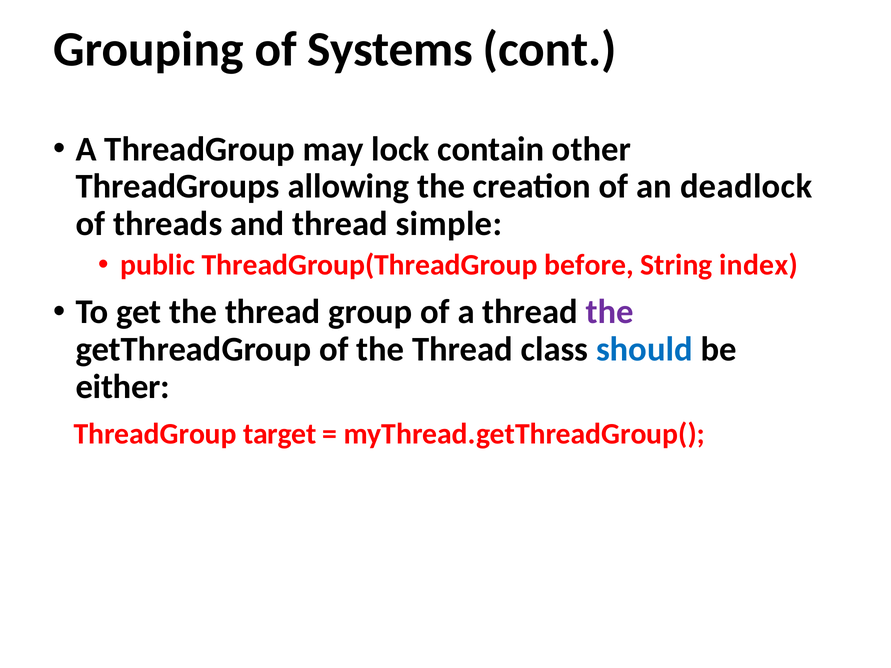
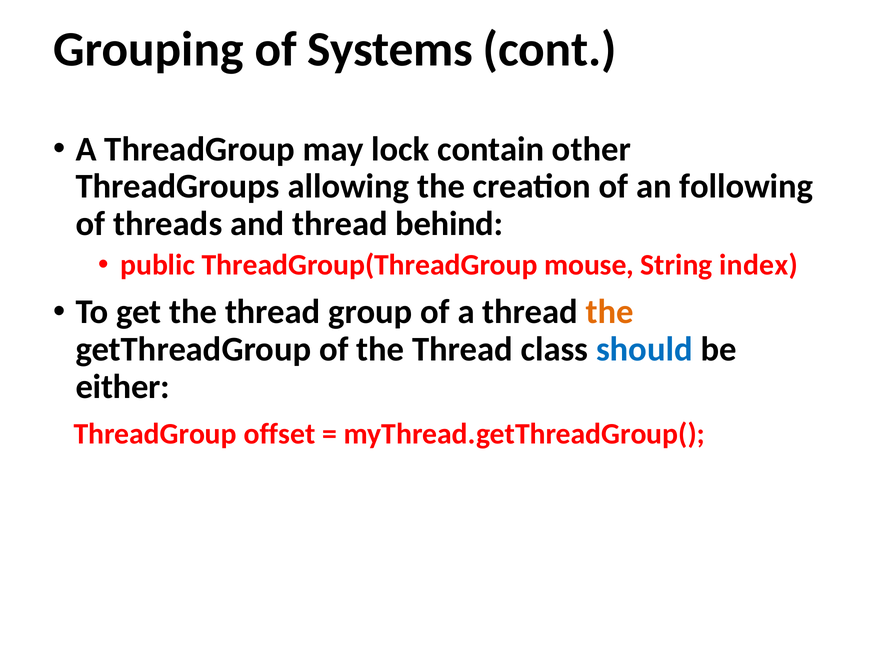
deadlock: deadlock -> following
simple: simple -> behind
before: before -> mouse
the at (610, 312) colour: purple -> orange
target: target -> offset
